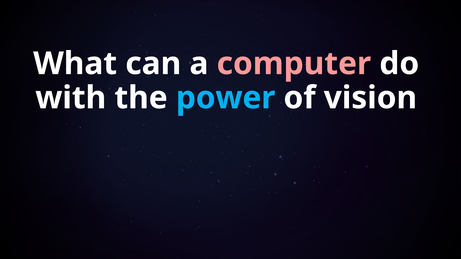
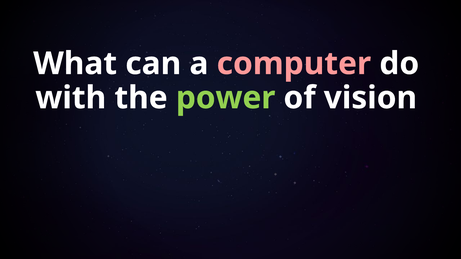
power colour: light blue -> light green
